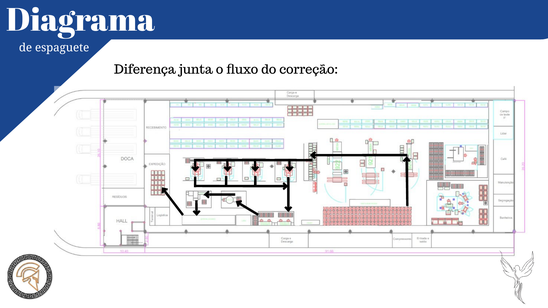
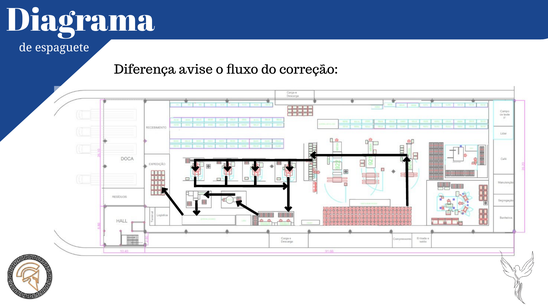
junta: junta -> avise
